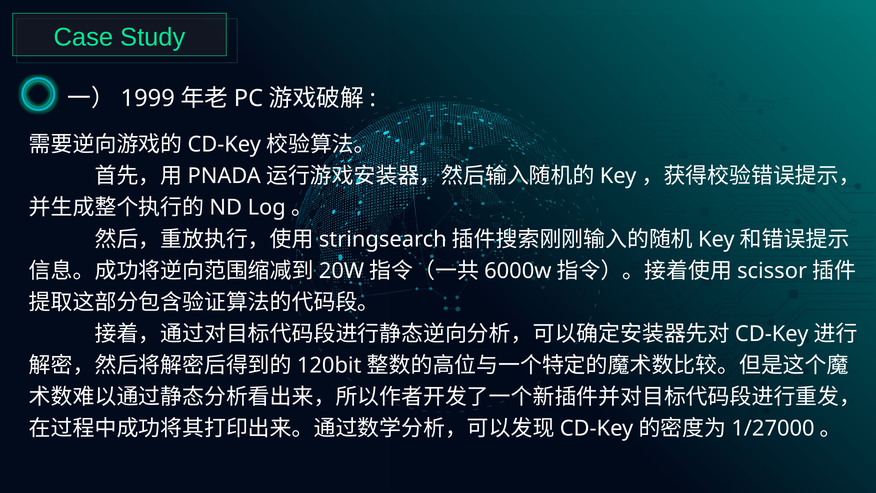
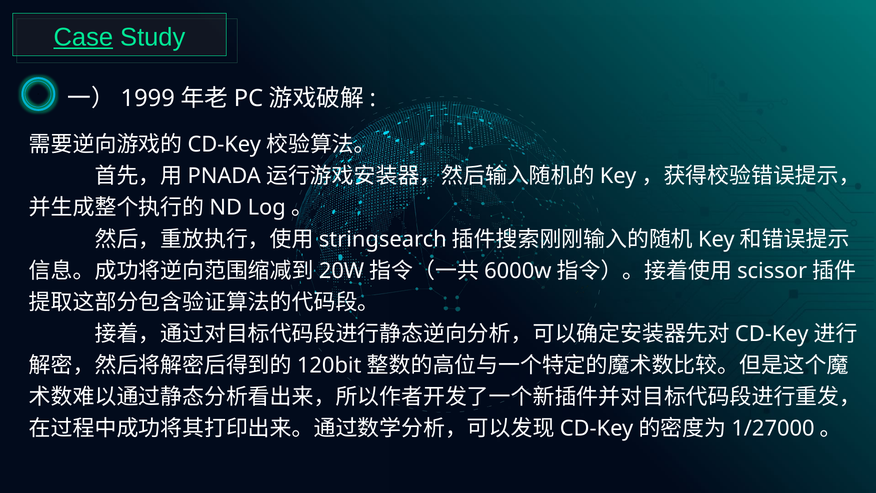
Case underline: none -> present
